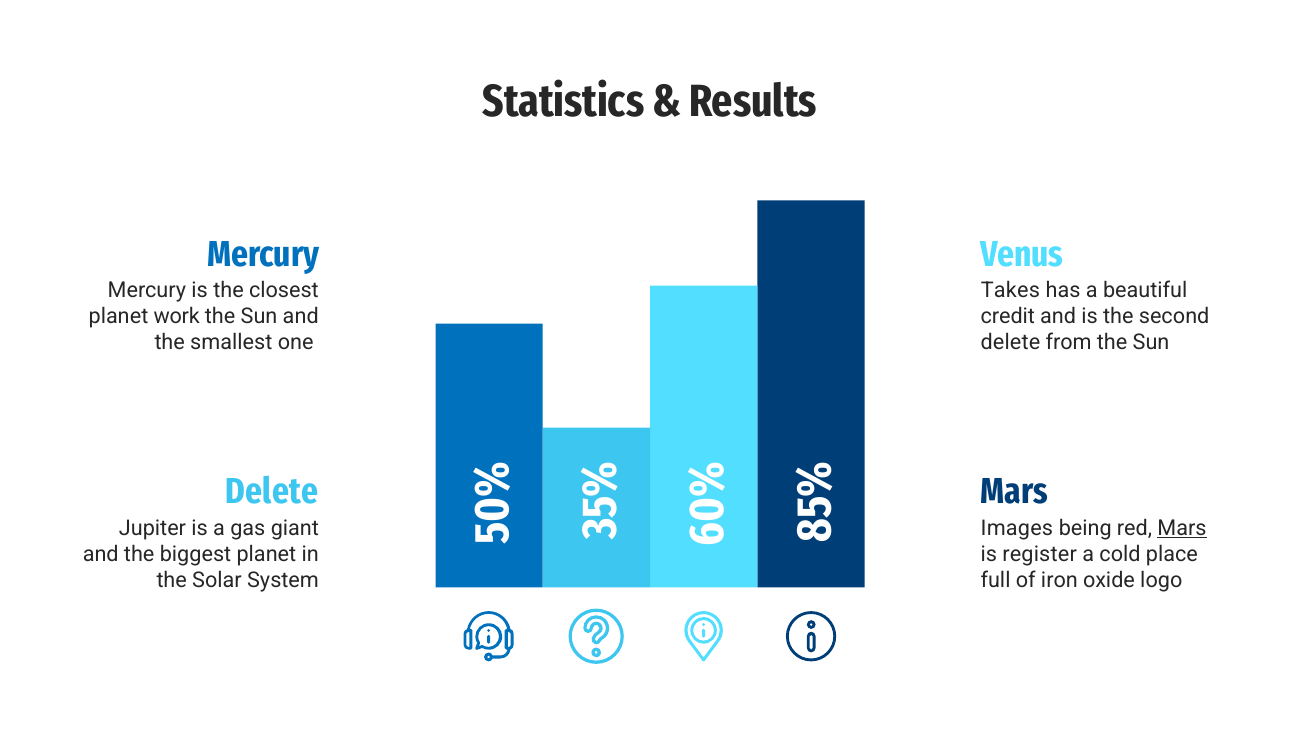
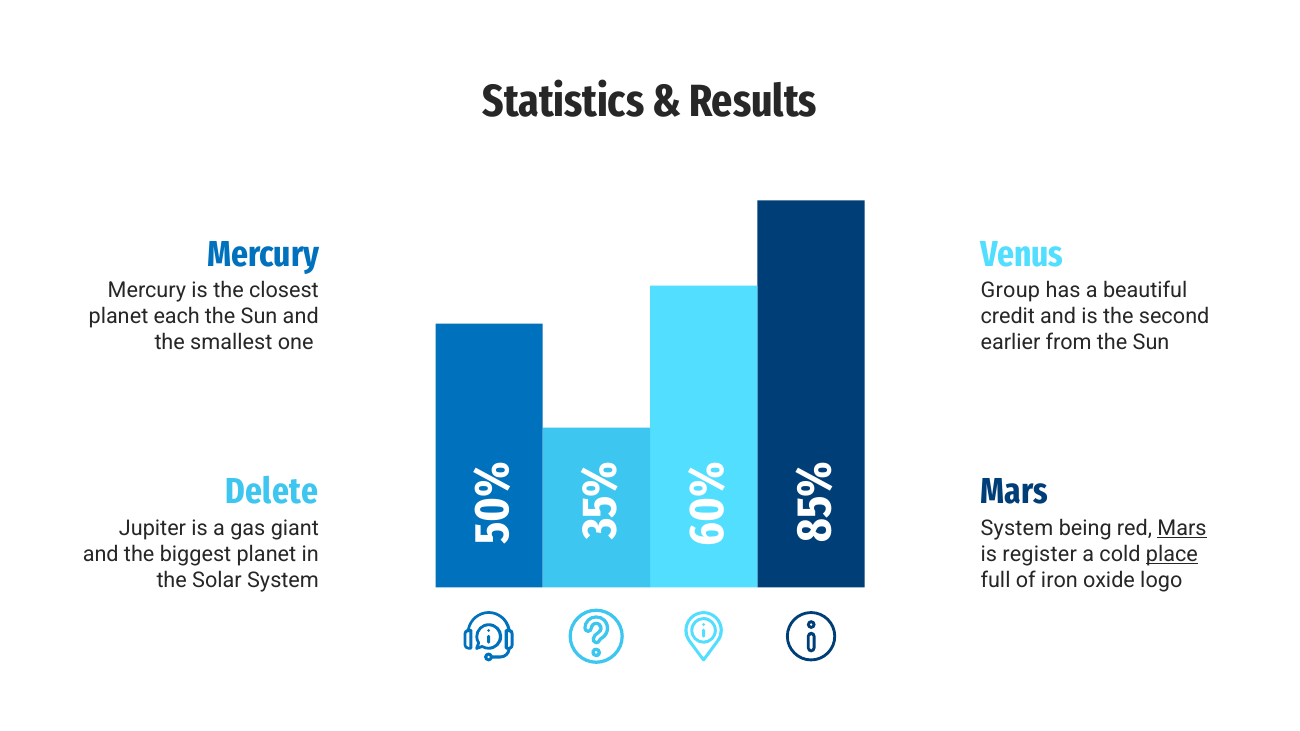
Takes: Takes -> Group
work: work -> each
delete at (1010, 343): delete -> earlier
Images at (1017, 528): Images -> System
place underline: none -> present
